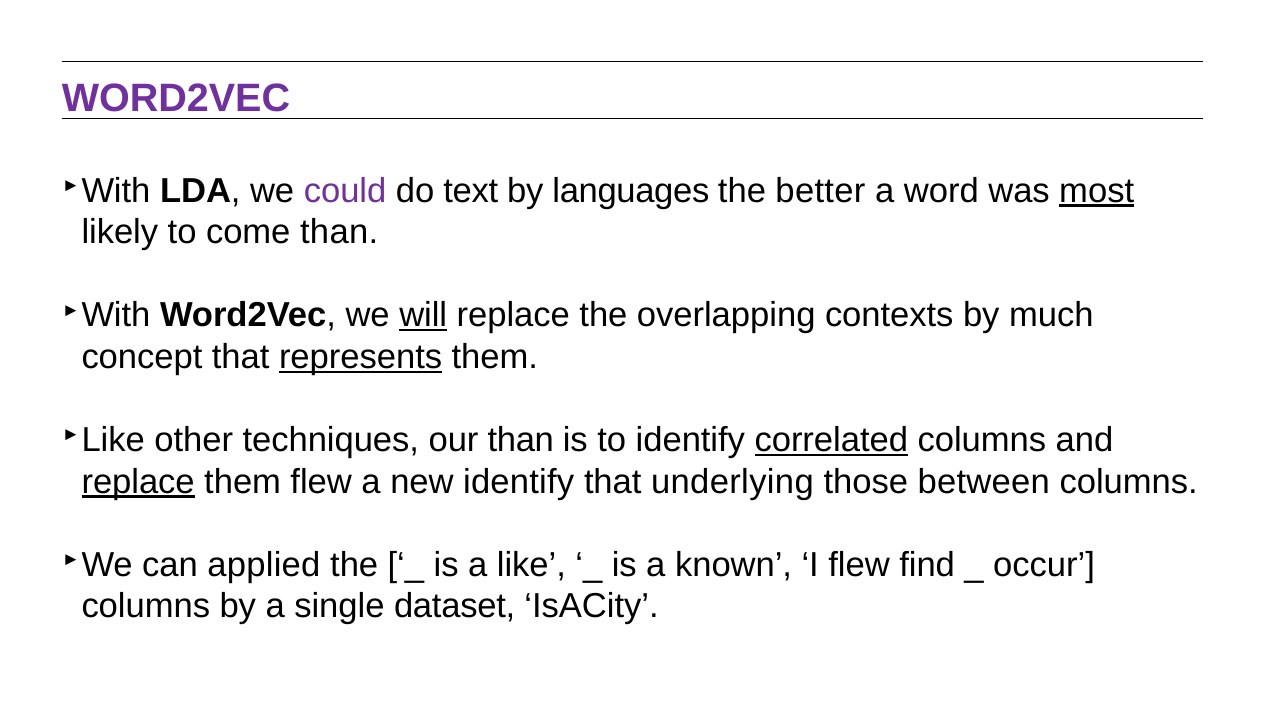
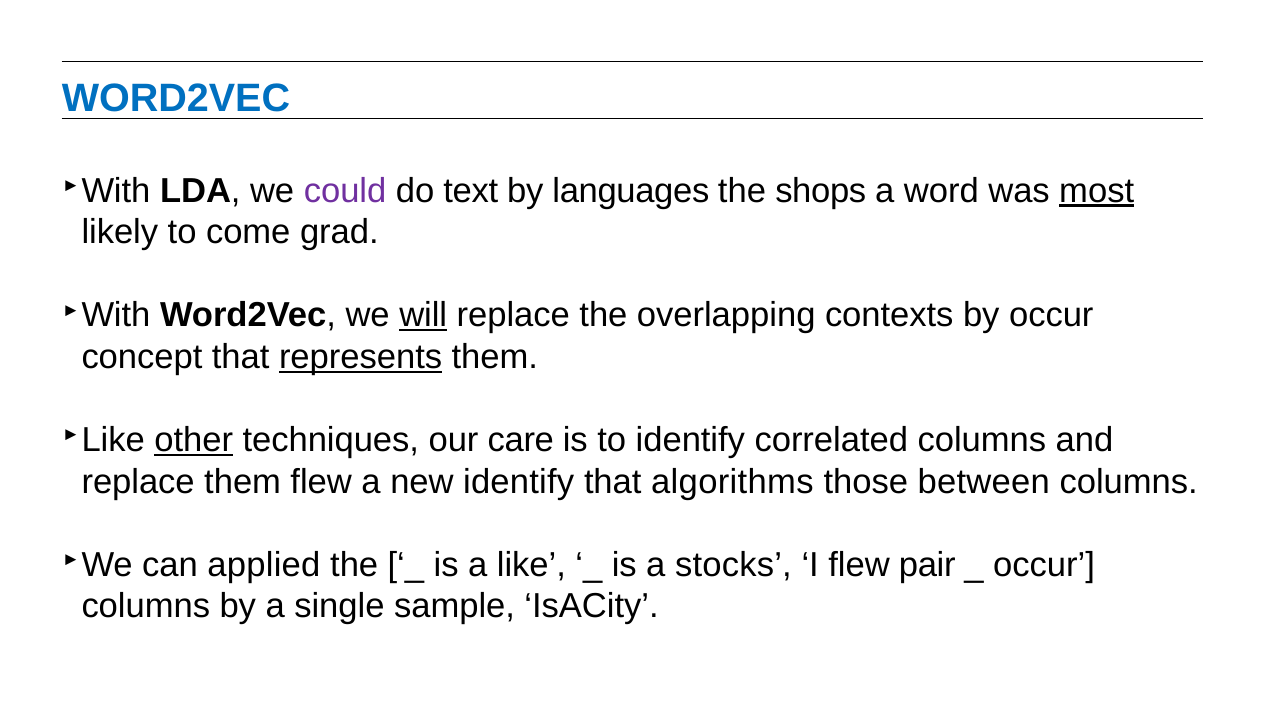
WORD2VEC at (176, 98) colour: purple -> blue
better: better -> shops
come than: than -> grad
by much: much -> occur
other underline: none -> present
our than: than -> care
correlated underline: present -> none
replace at (138, 481) underline: present -> none
underlying: underlying -> algorithms
known: known -> stocks
find: find -> pair
dataset: dataset -> sample
